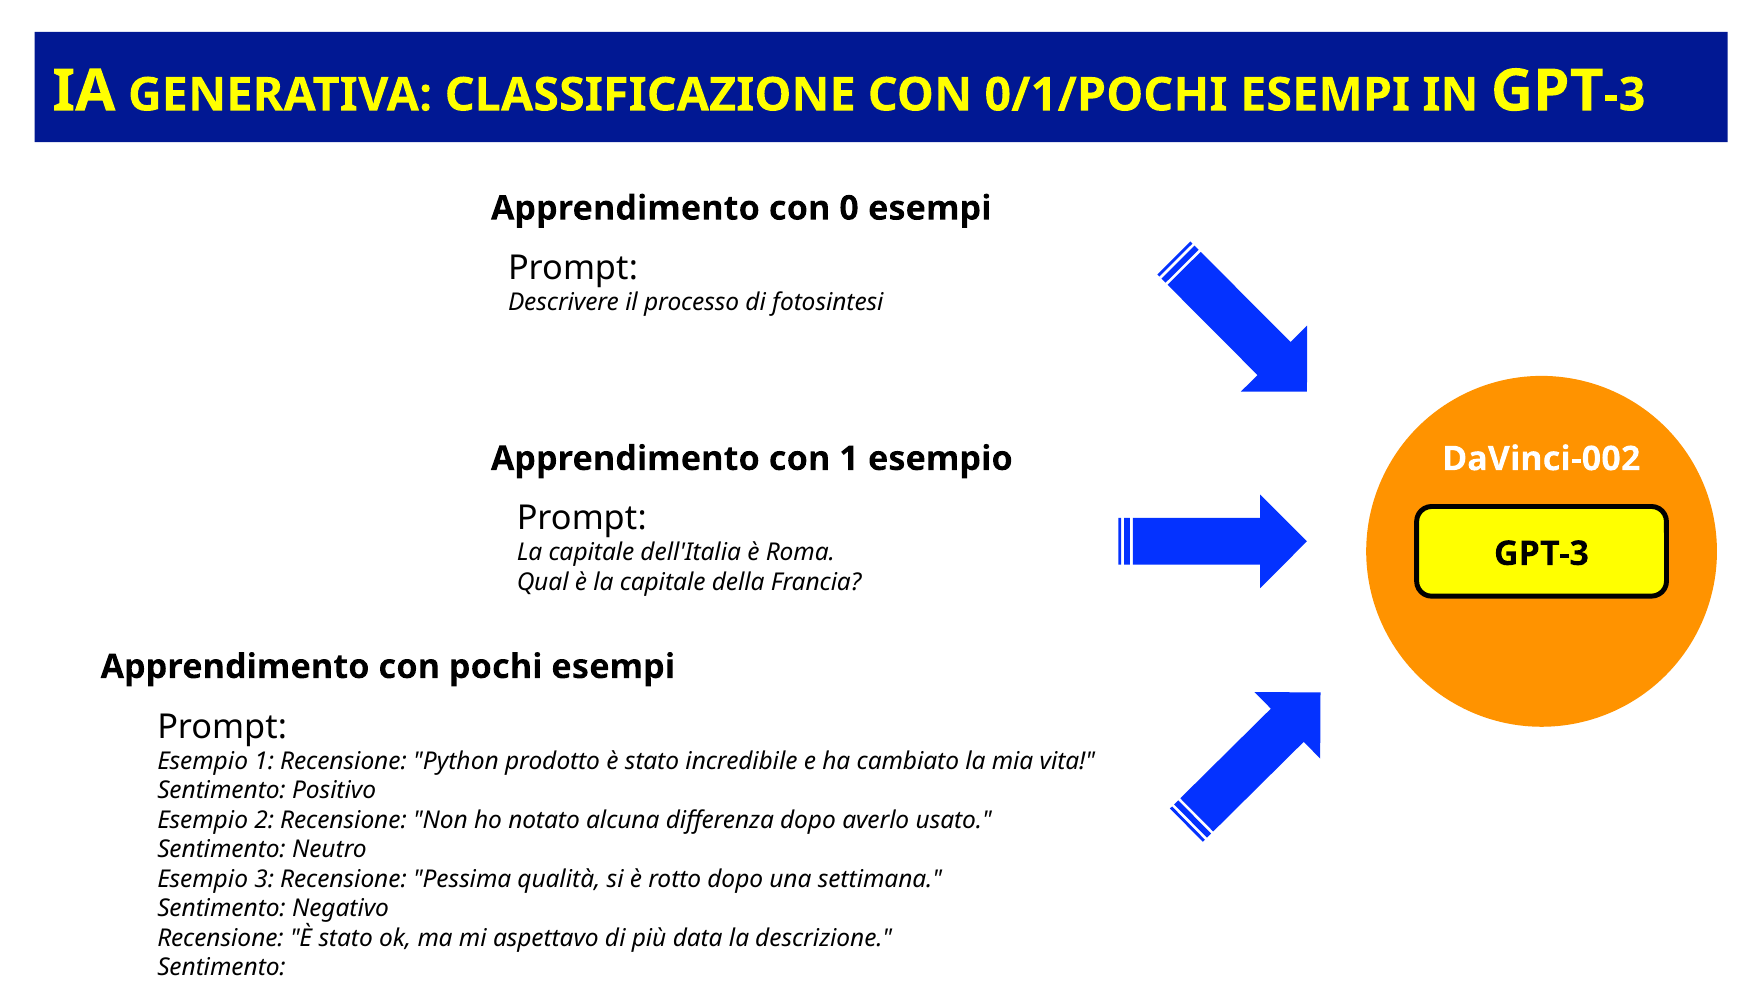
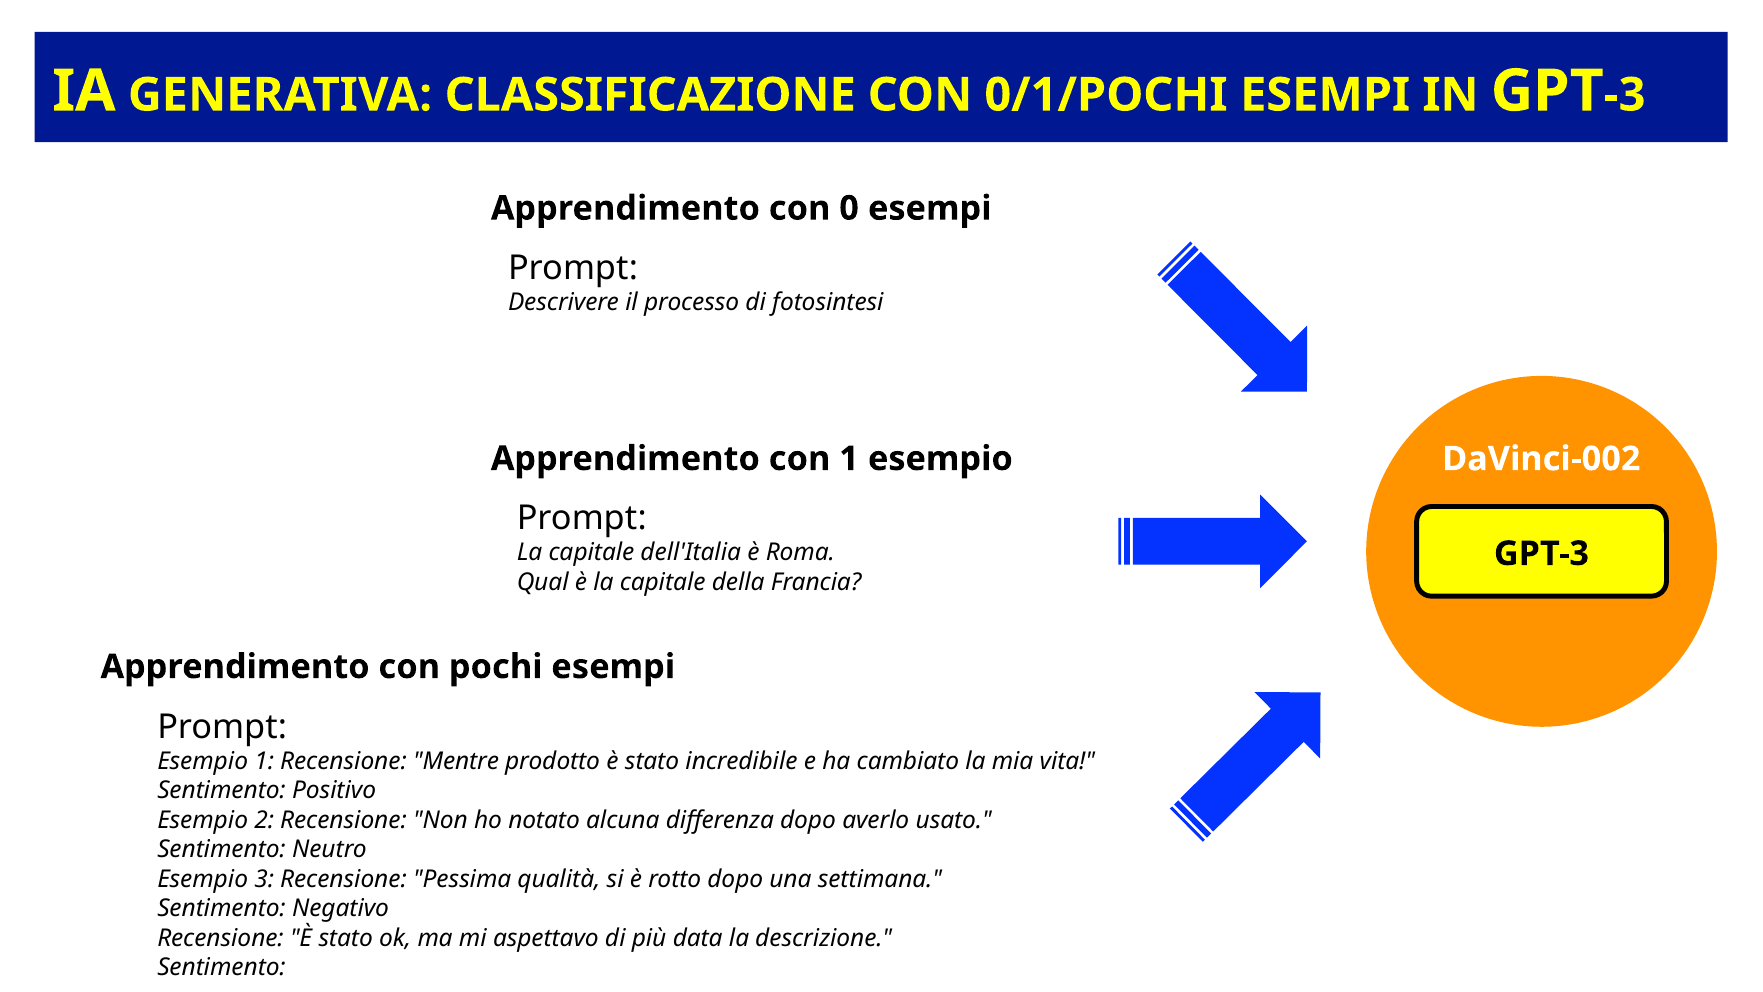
Python: Python -> Mentre
